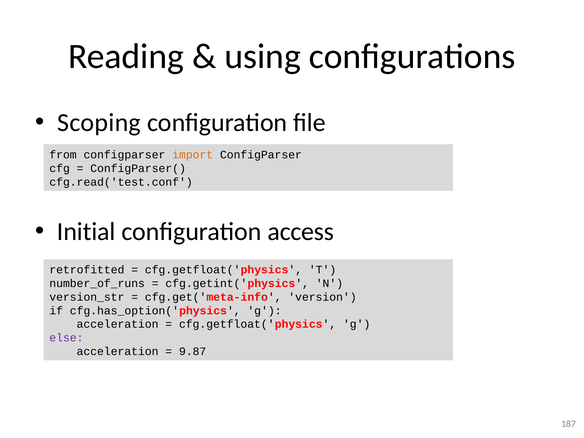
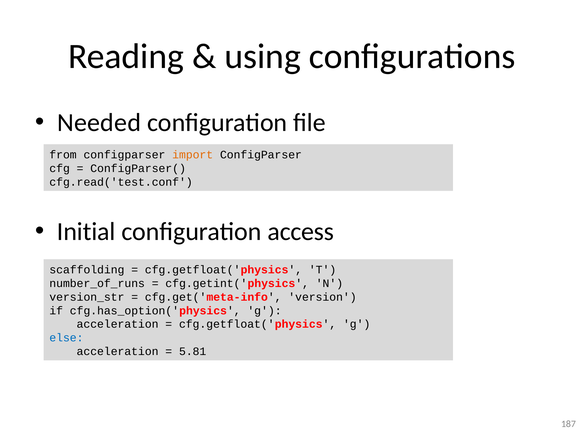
Scoping: Scoping -> Needed
retrofitted: retrofitted -> scaffolding
else colour: purple -> blue
9.87: 9.87 -> 5.81
